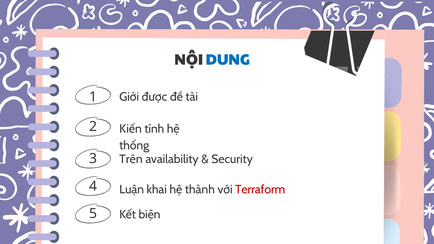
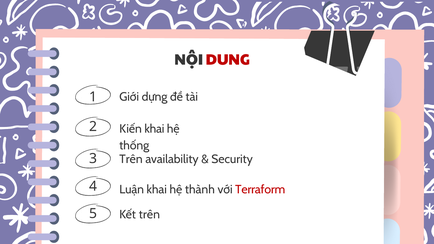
DUNG colour: blue -> red
được: được -> dựng
Kiến tính: tính -> khai
Kết biện: biện -> trên
